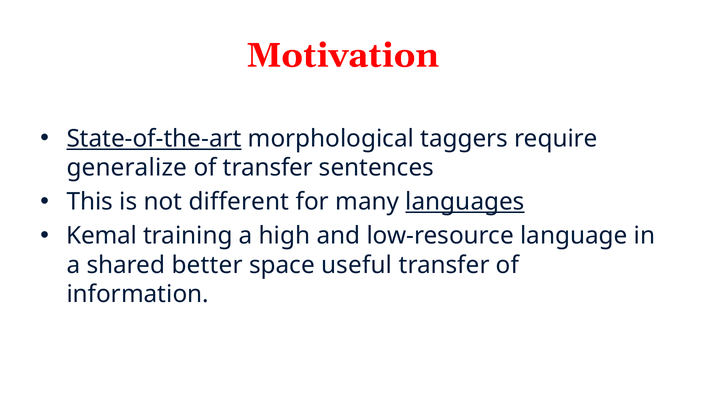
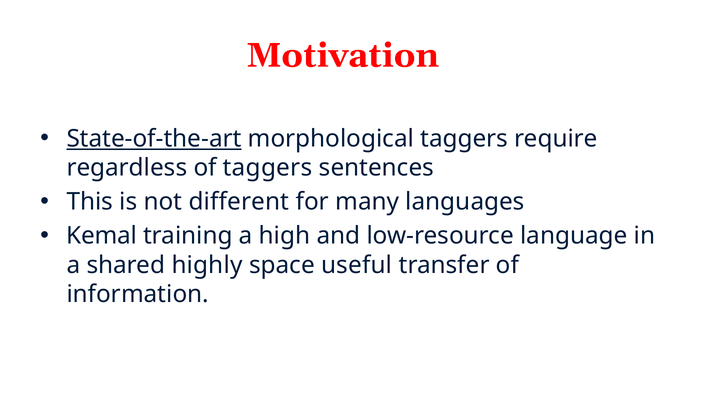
generalize: generalize -> regardless
of transfer: transfer -> taggers
languages underline: present -> none
better: better -> highly
